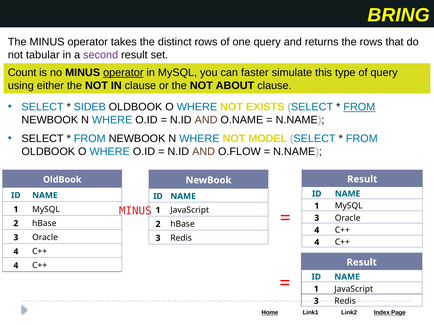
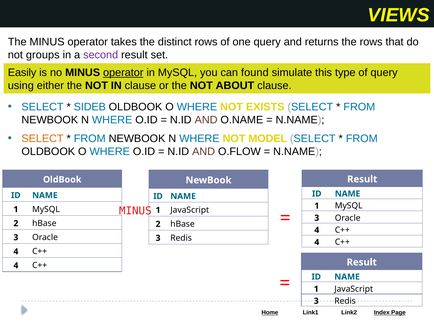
BRING: BRING -> VIEWS
tabular: tabular -> groups
Count: Count -> Easily
faster: faster -> found
FROM at (359, 107) underline: present -> none
SELECT at (43, 139) colour: black -> orange
